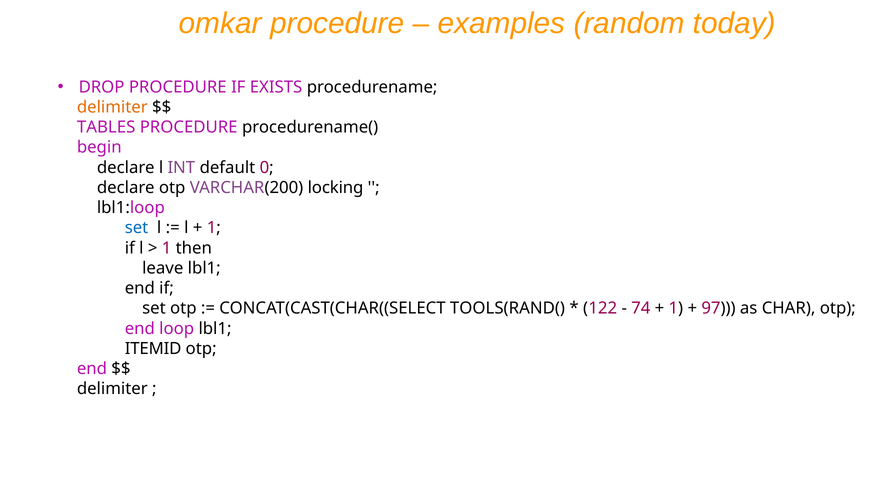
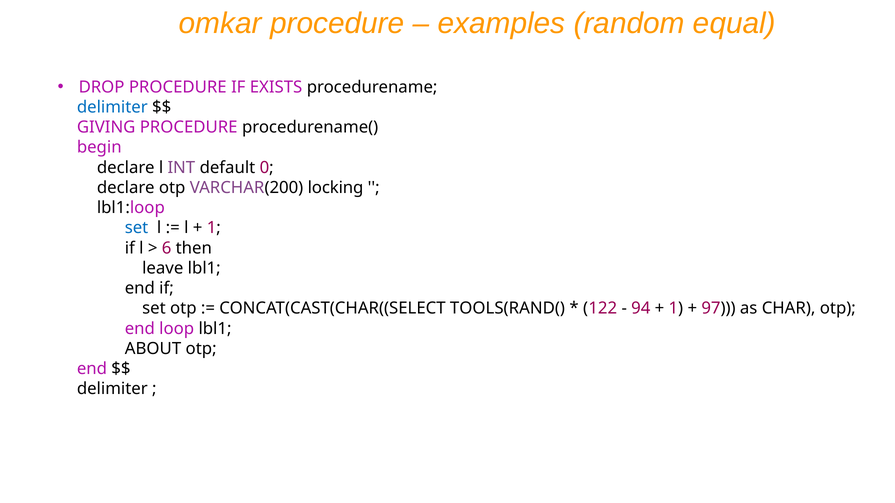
today: today -> equal
delimiter at (112, 107) colour: orange -> blue
TABLES: TABLES -> GIVING
1 at (167, 248): 1 -> 6
74: 74 -> 94
ITEMID: ITEMID -> ABOUT
